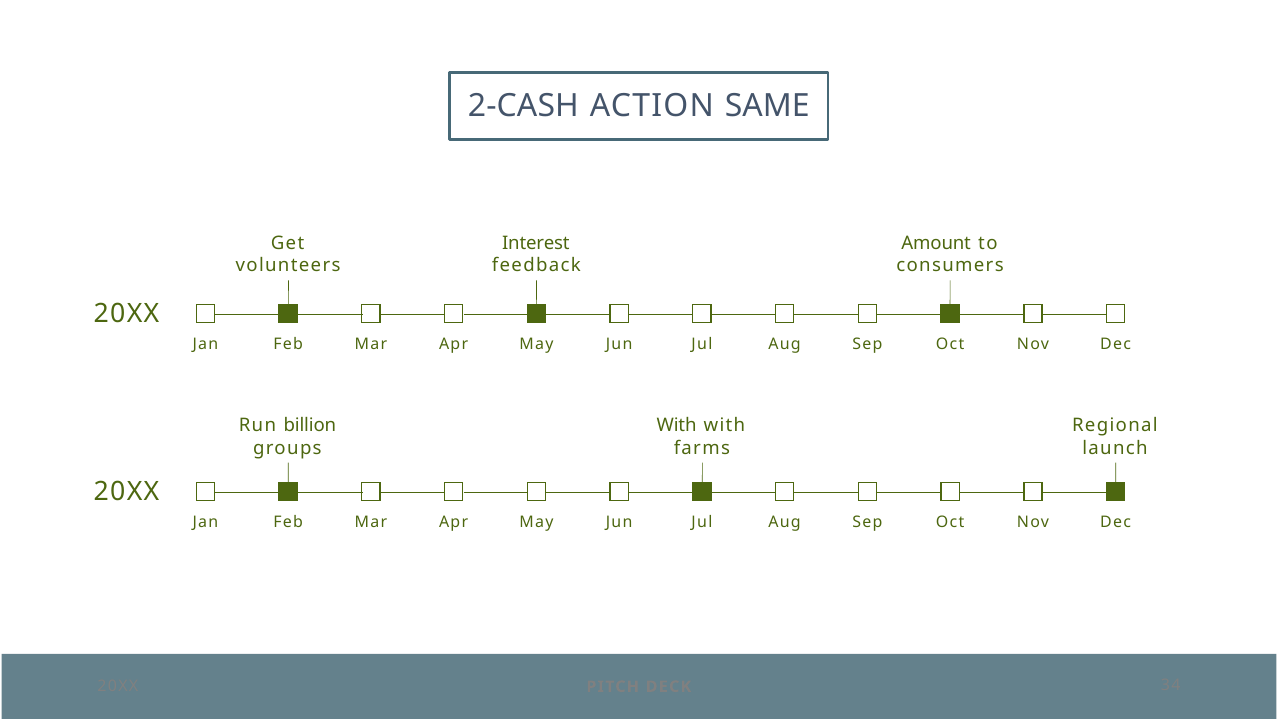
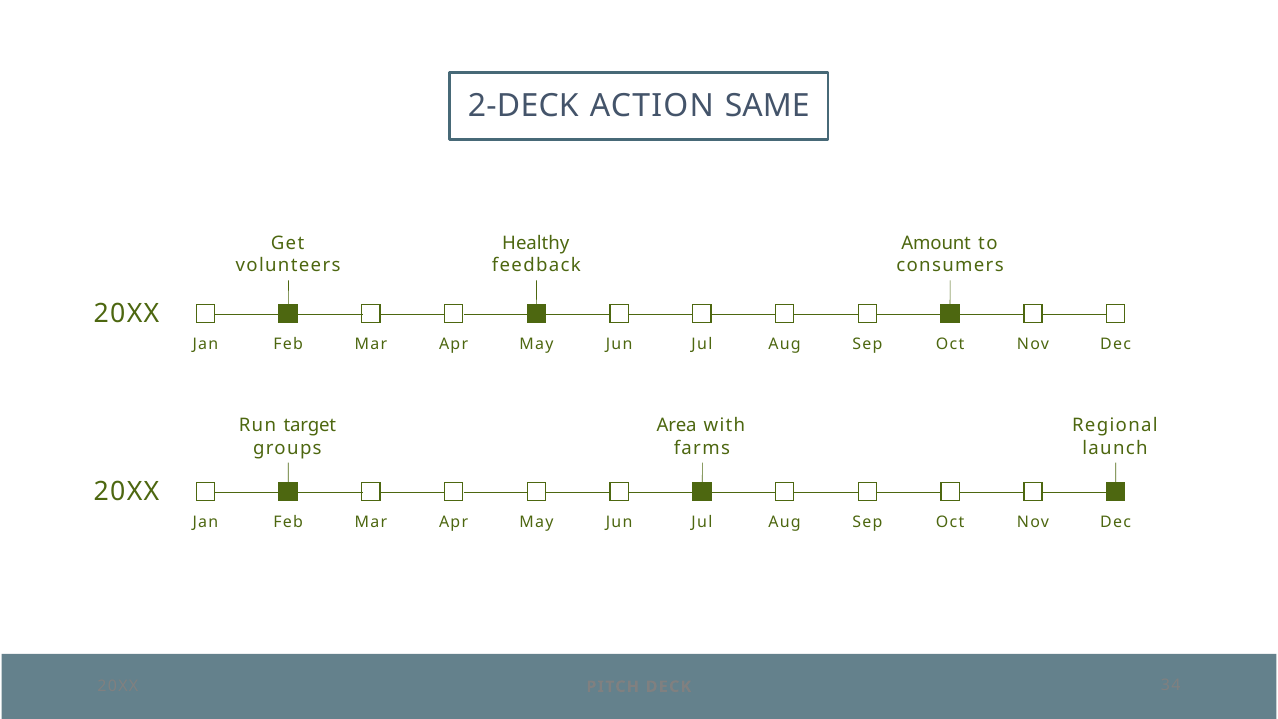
2-CASH: 2-CASH -> 2-DECK
Interest: Interest -> Healthy
billion: billion -> target
With at (677, 425): With -> Area
